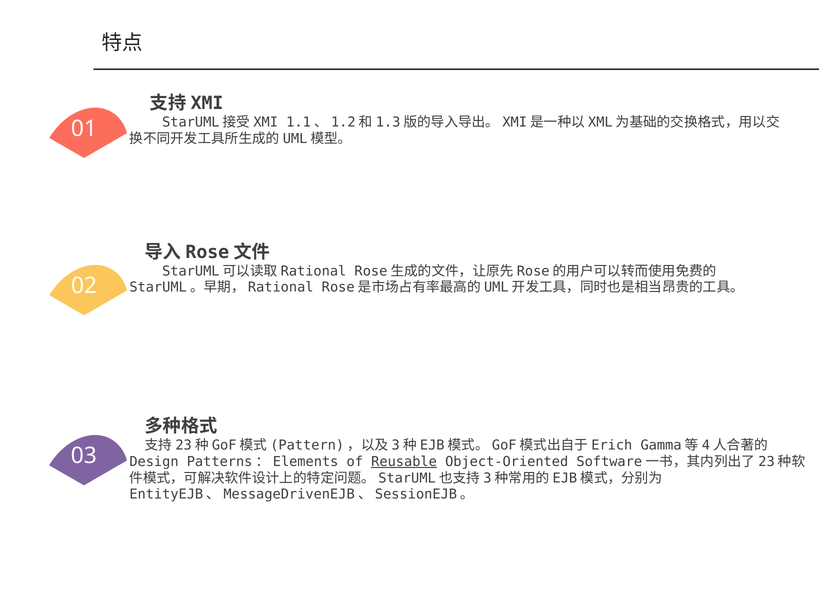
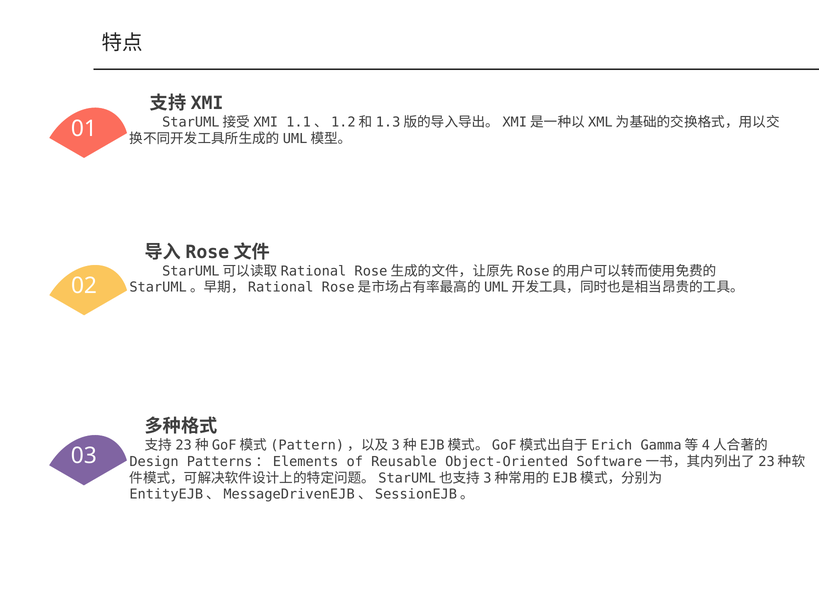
Reusable underline: present -> none
